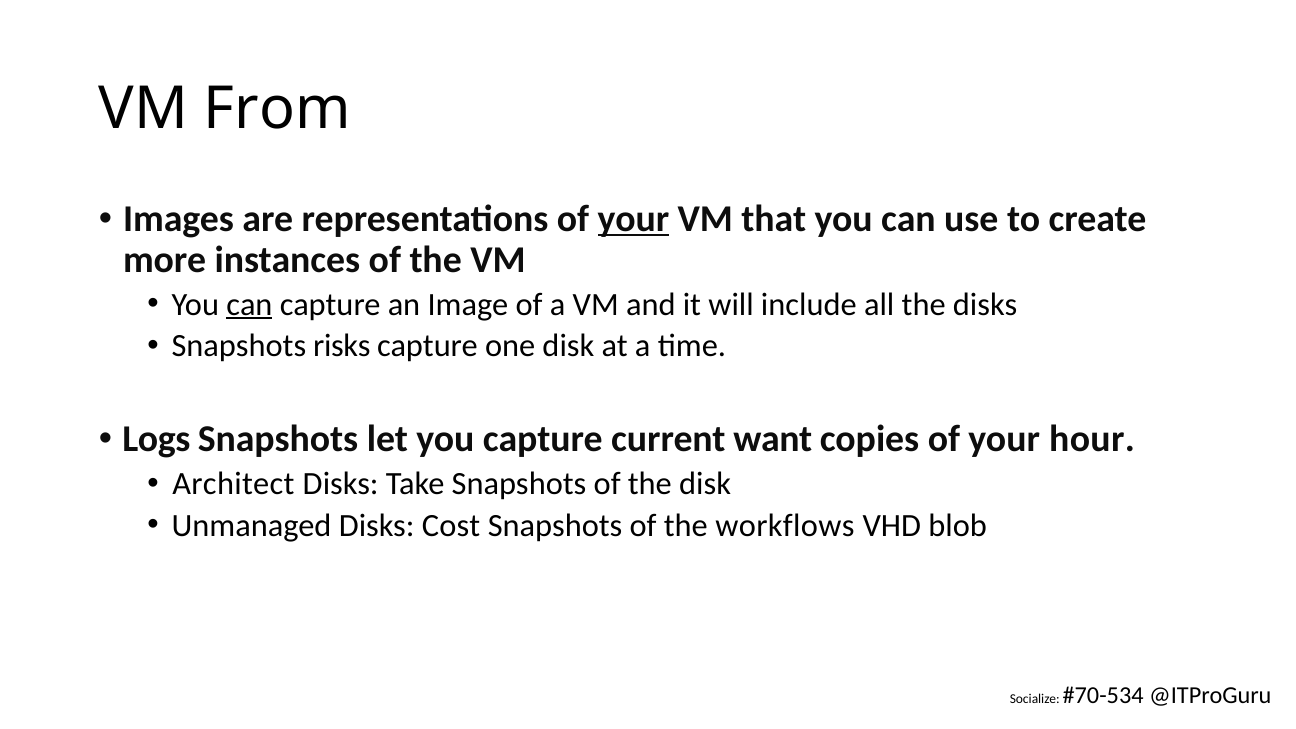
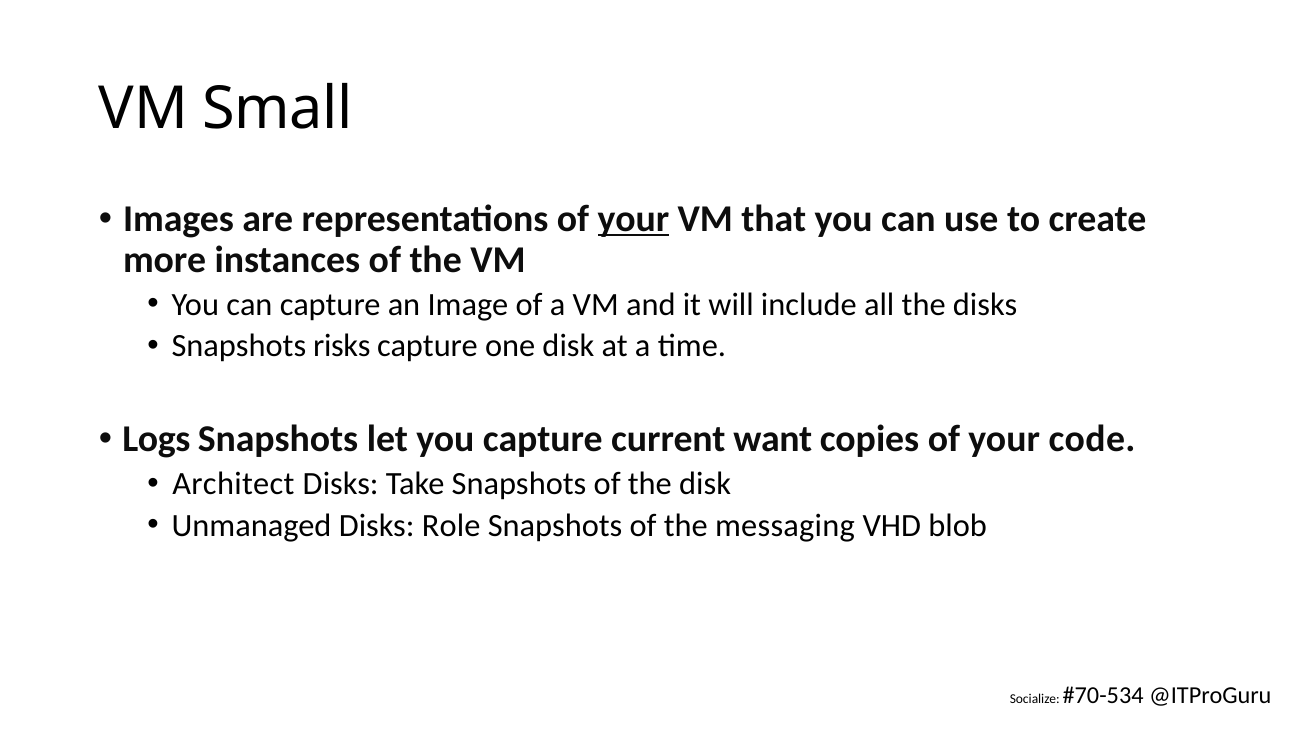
From: From -> Small
can at (249, 304) underline: present -> none
hour: hour -> code
Cost: Cost -> Role
workflows: workflows -> messaging
